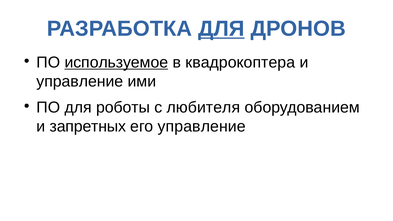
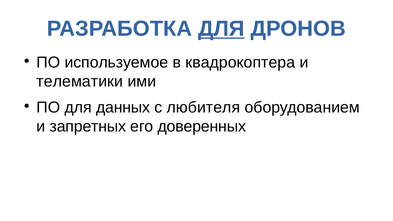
используемое underline: present -> none
управление at (80, 81): управление -> телематики
роботы: роботы -> данных
его управление: управление -> доверенных
